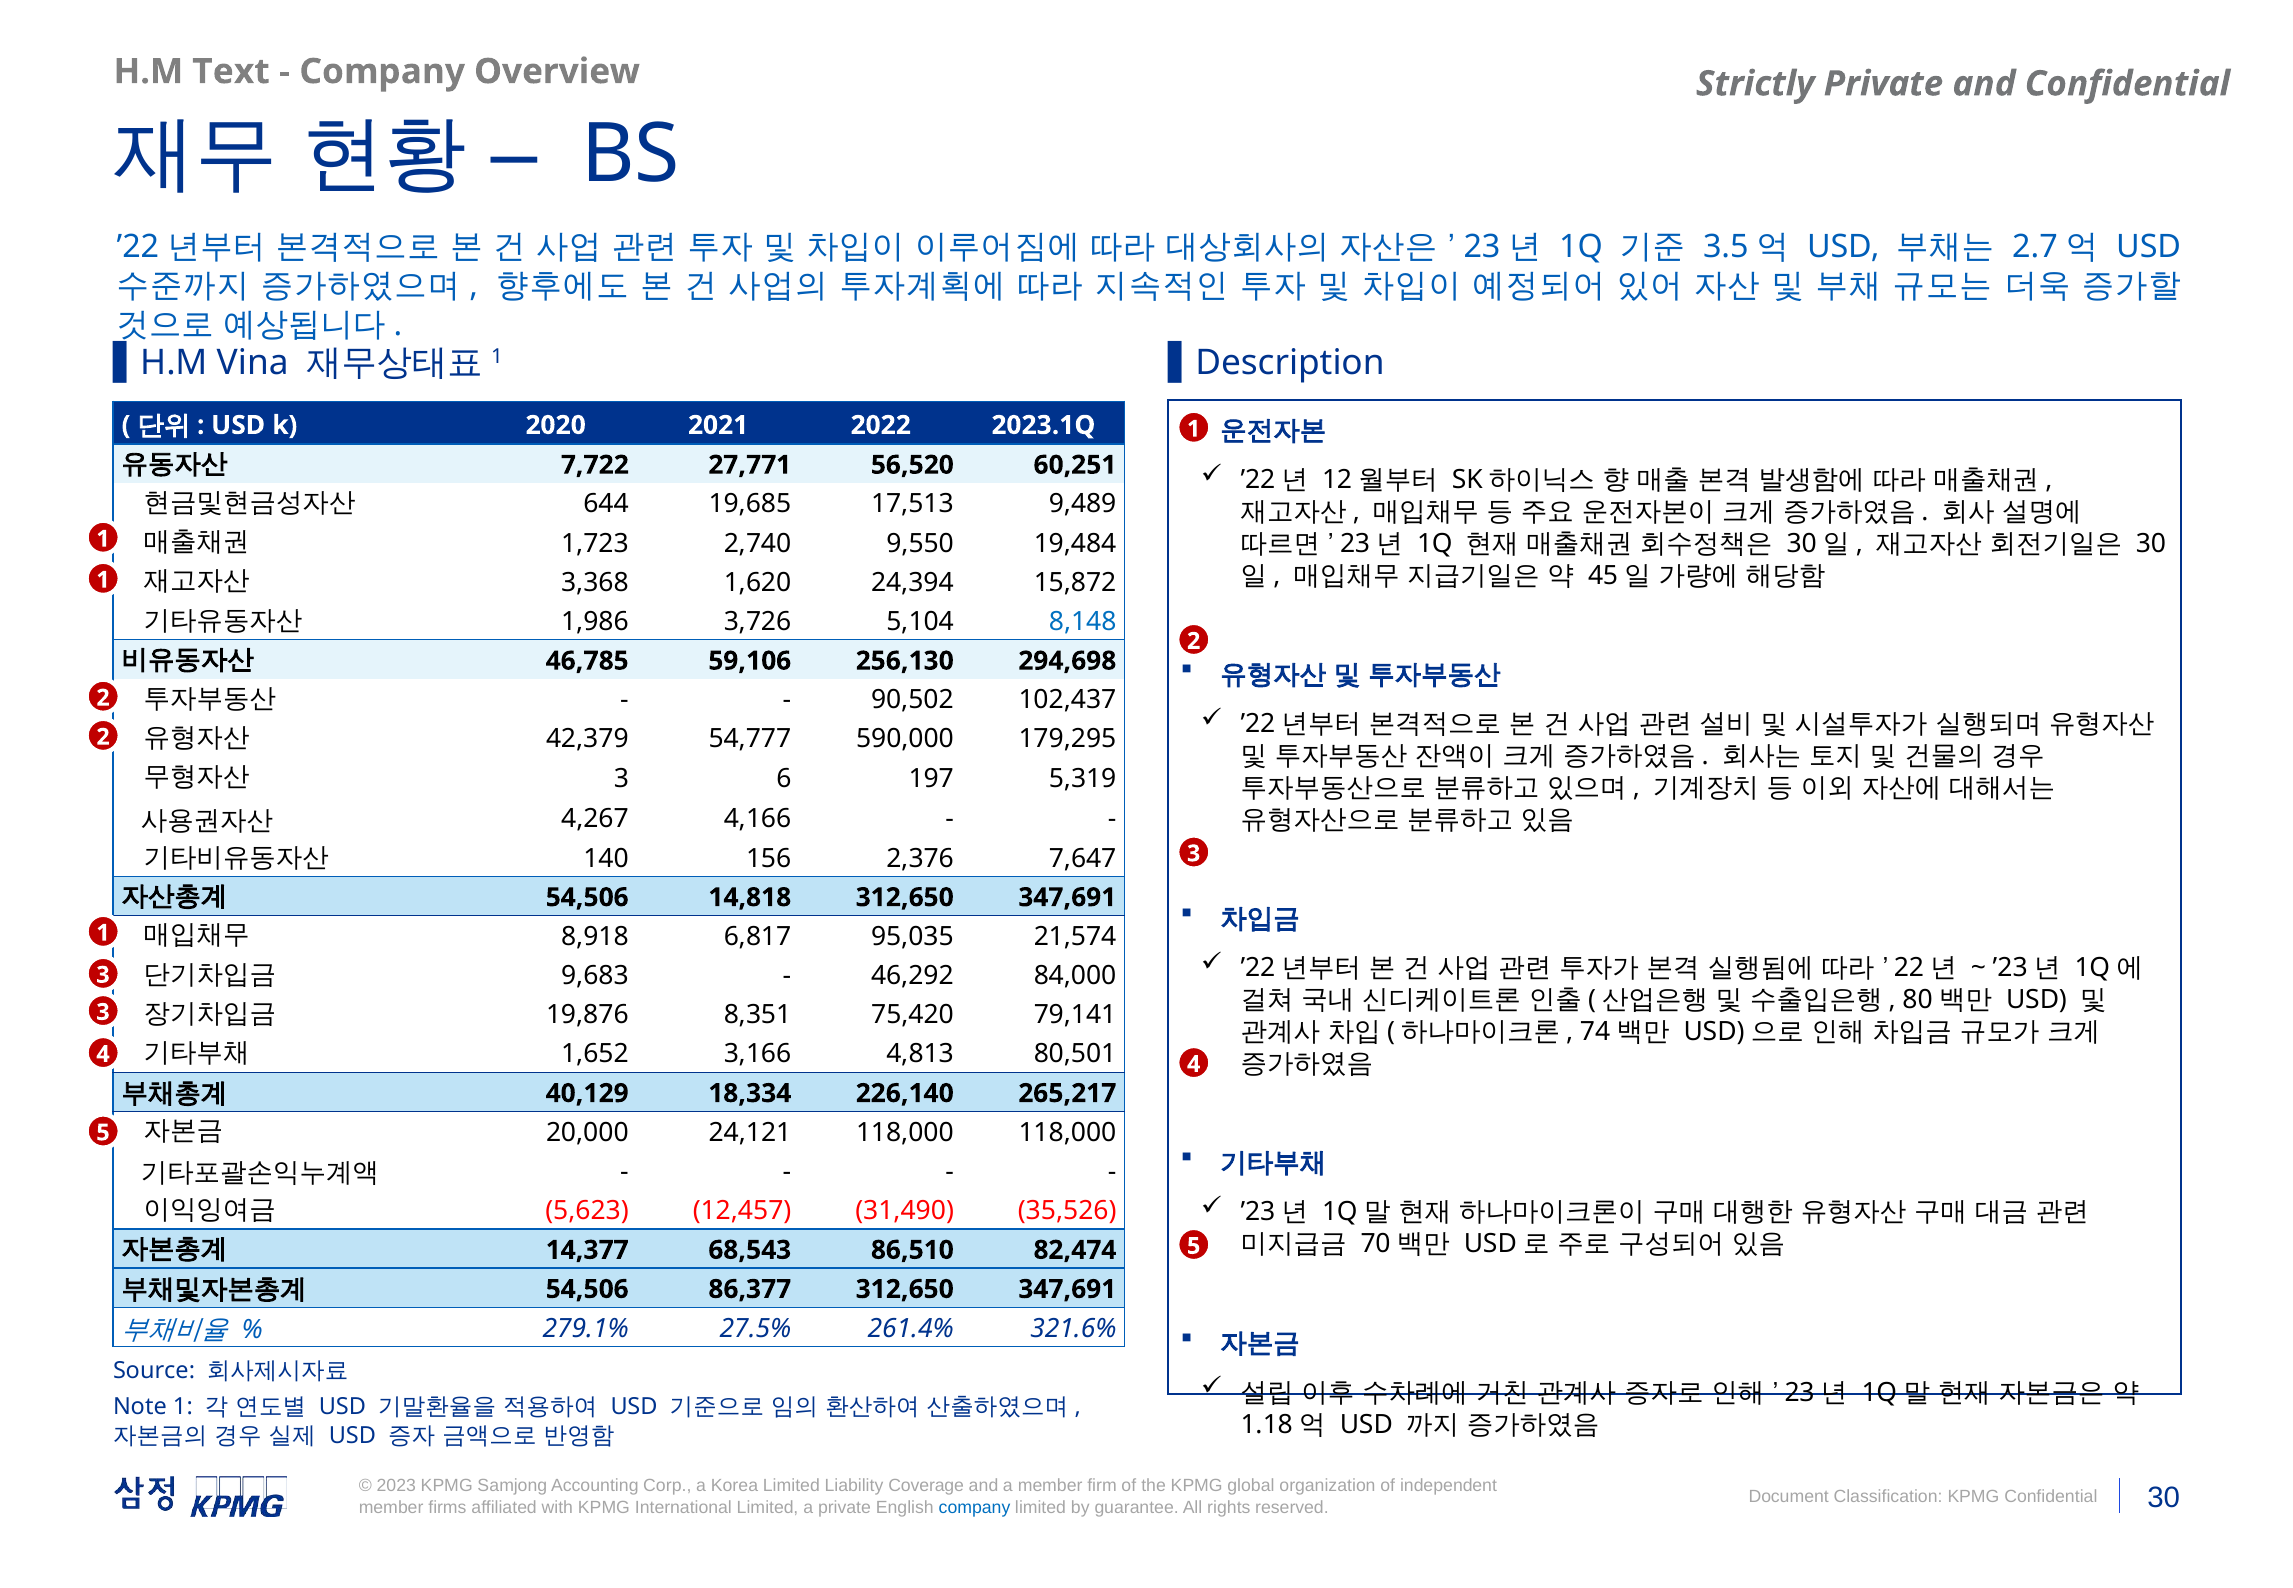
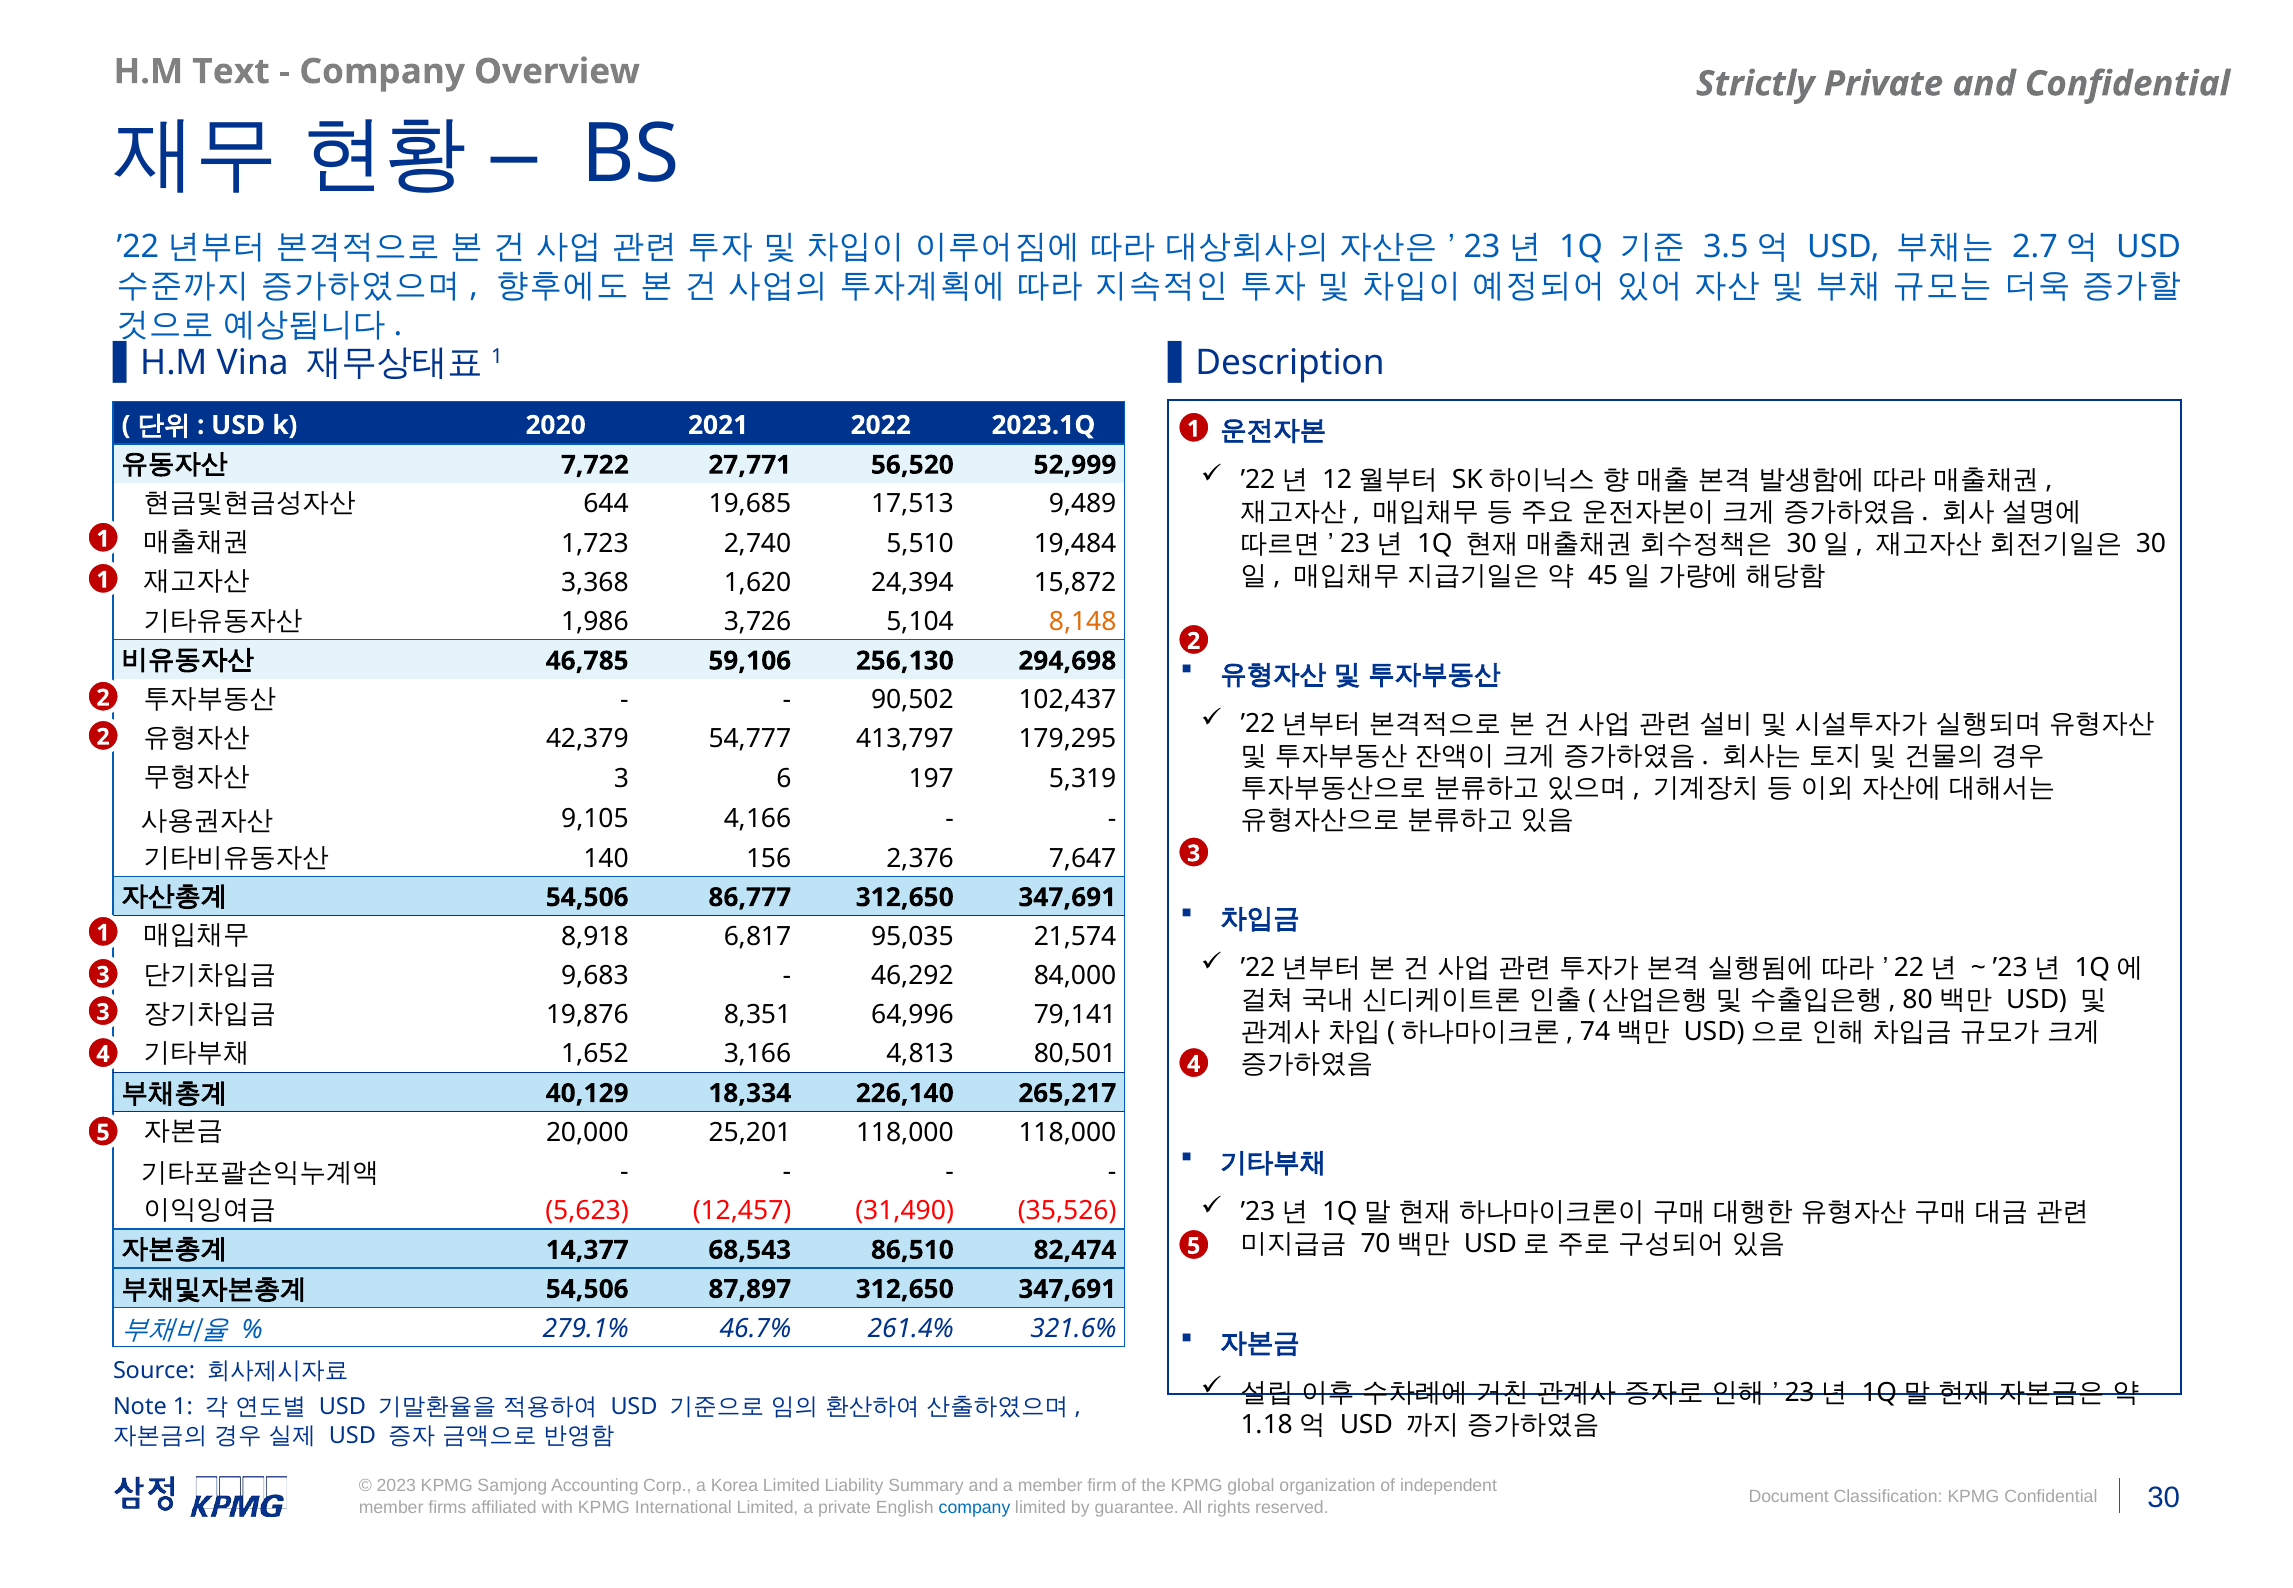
60,251: 60,251 -> 52,999
9,550: 9,550 -> 5,510
8,148 colour: blue -> orange
590,000: 590,000 -> 413,797
4,267: 4,267 -> 9,105
14,818: 14,818 -> 86,777
75,420: 75,420 -> 64,996
24,121: 24,121 -> 25,201
86,377: 86,377 -> 87,897
27.5%: 27.5% -> 46.7%
Coverage: Coverage -> Summary
